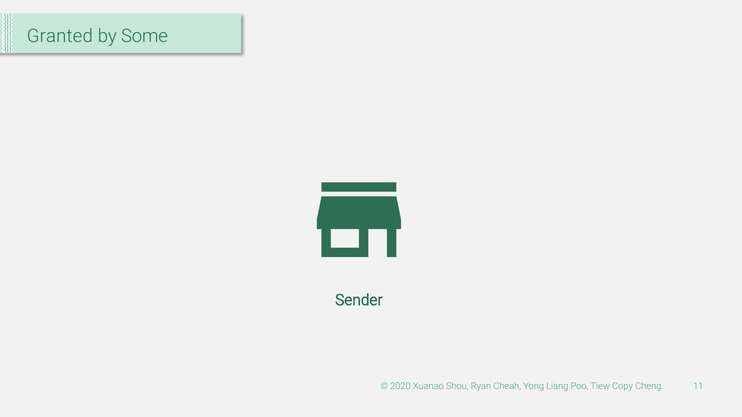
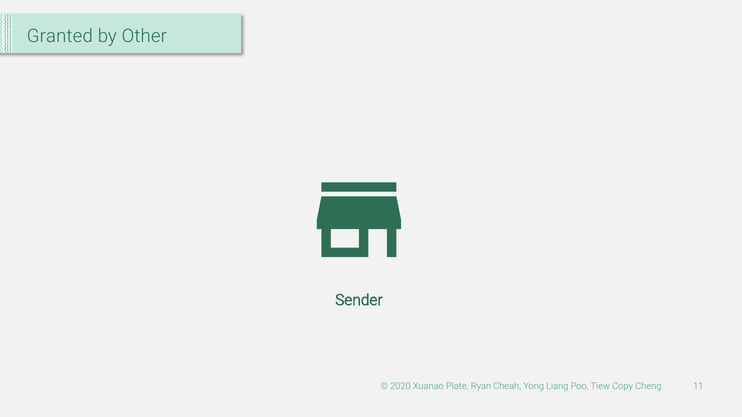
Some: Some -> Other
Shou: Shou -> Plate
